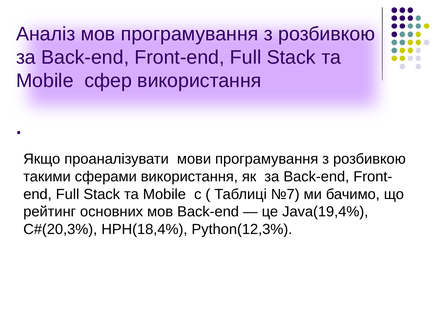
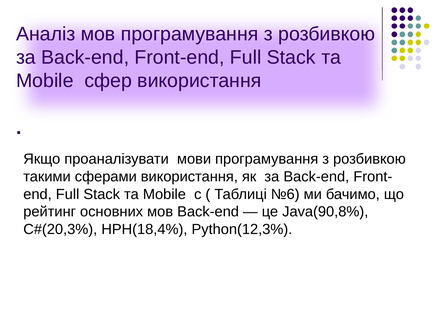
№7: №7 -> №6
Java(19,4%: Java(19,4% -> Java(90,8%
